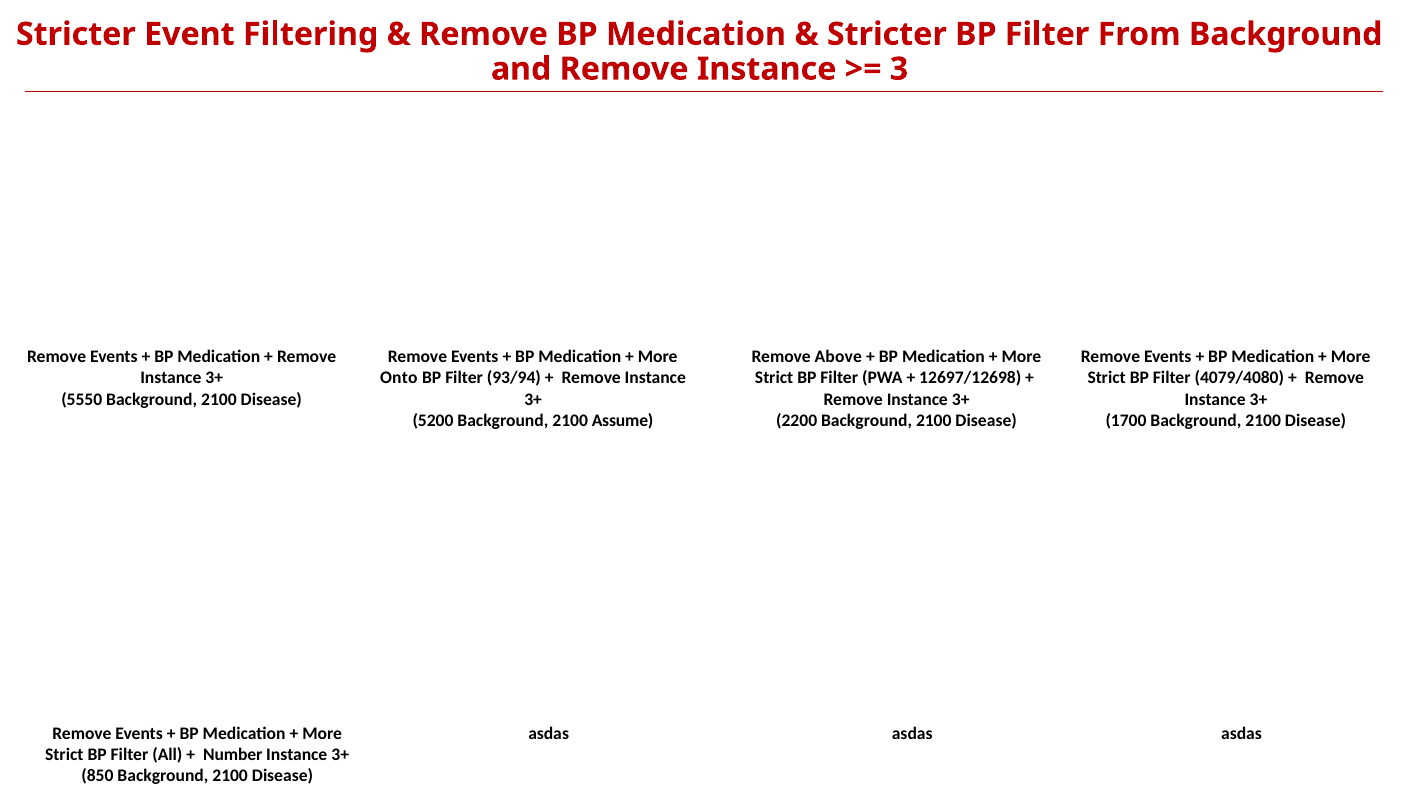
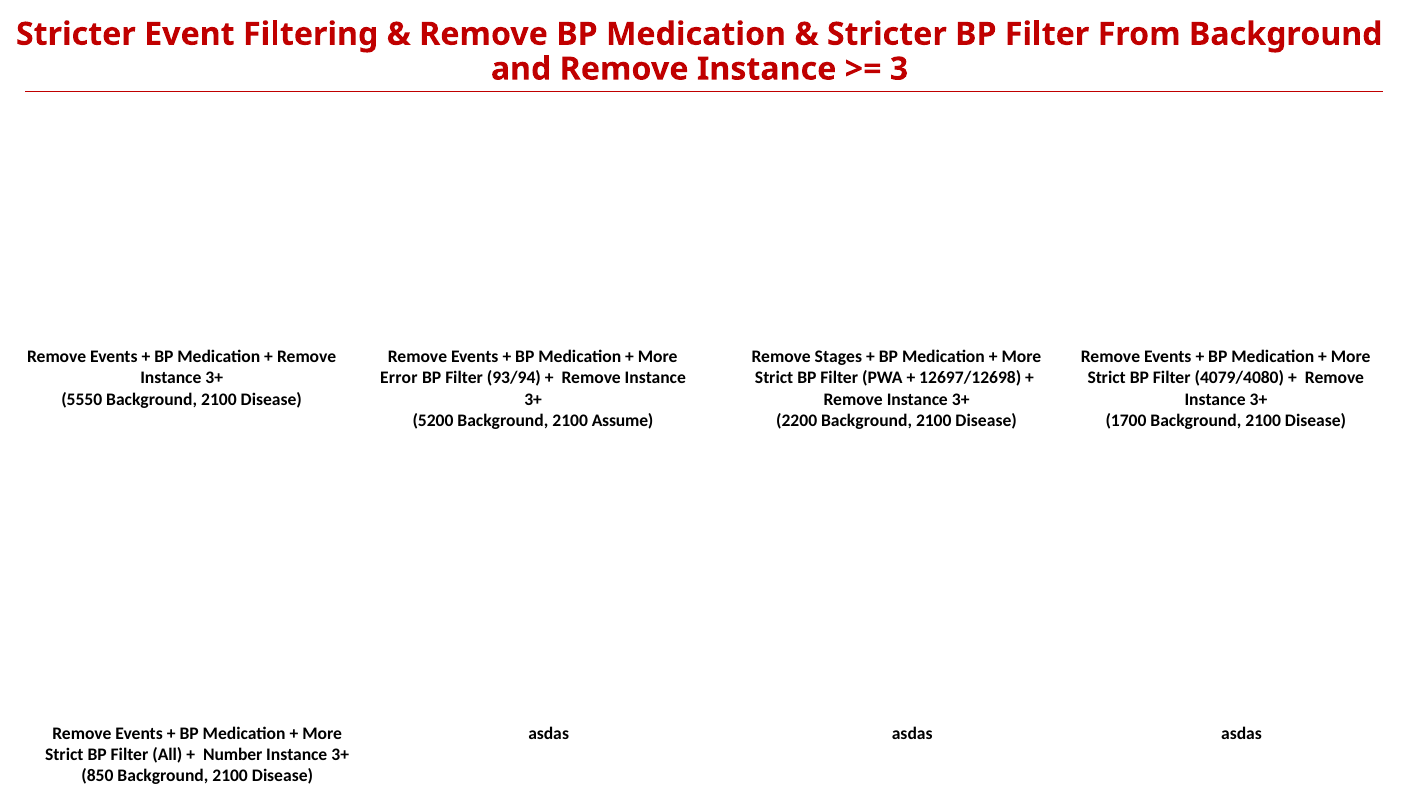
Above: Above -> Stages
Onto: Onto -> Error
